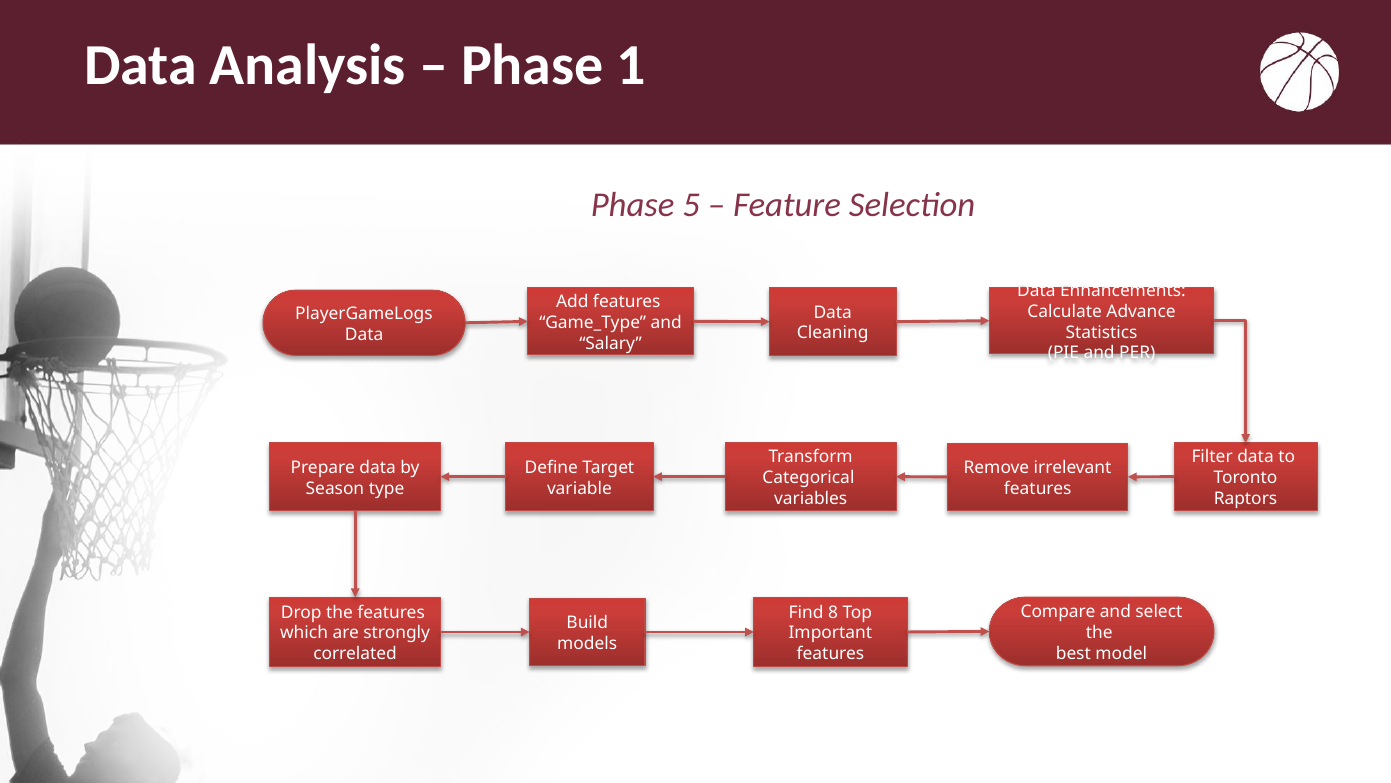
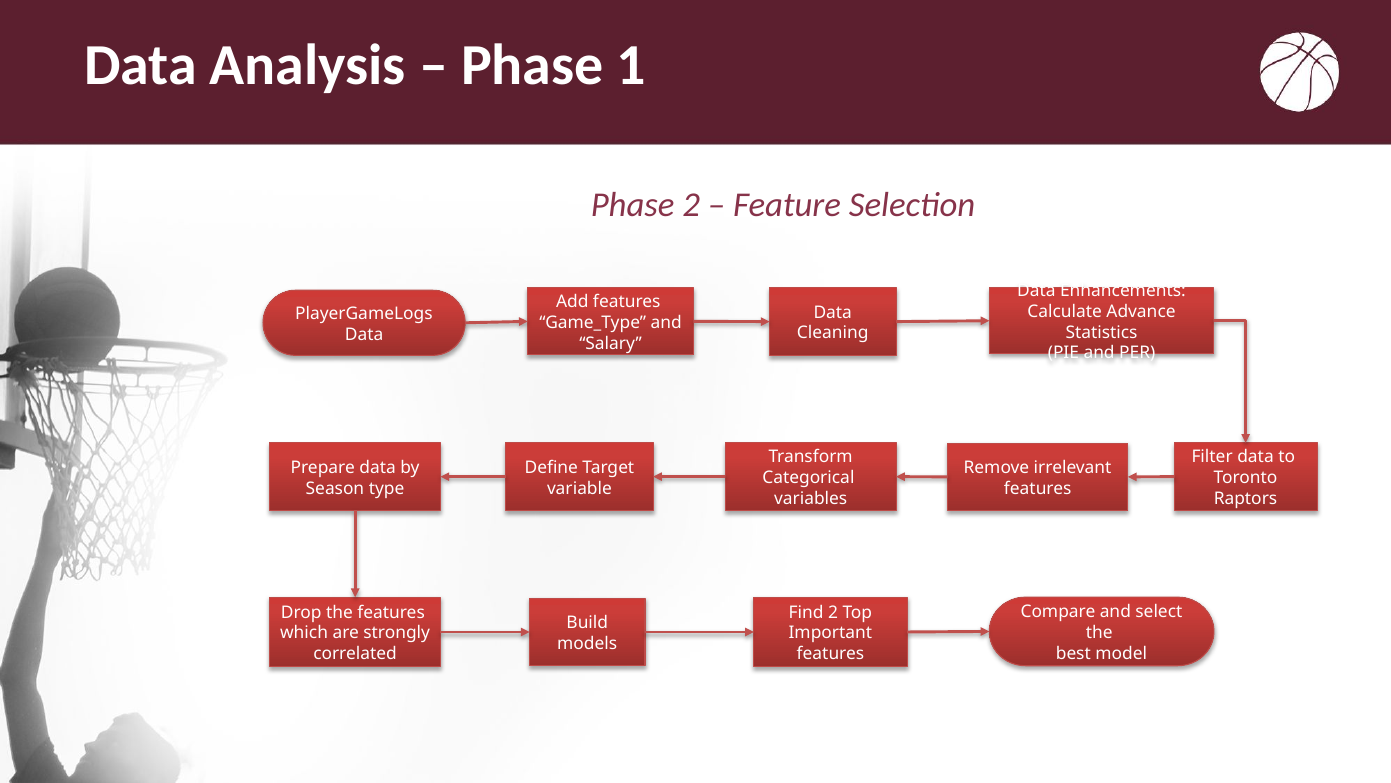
Phase 5: 5 -> 2
Find 8: 8 -> 2
